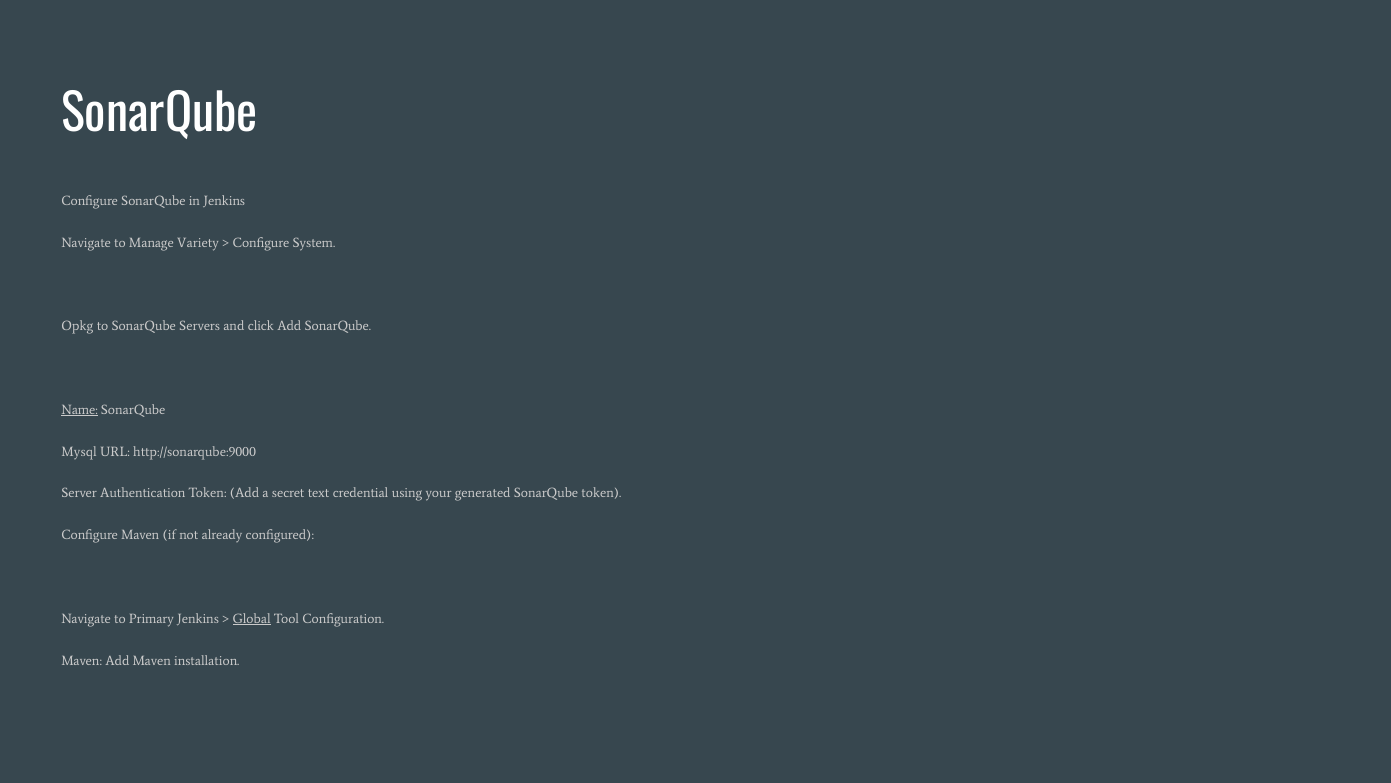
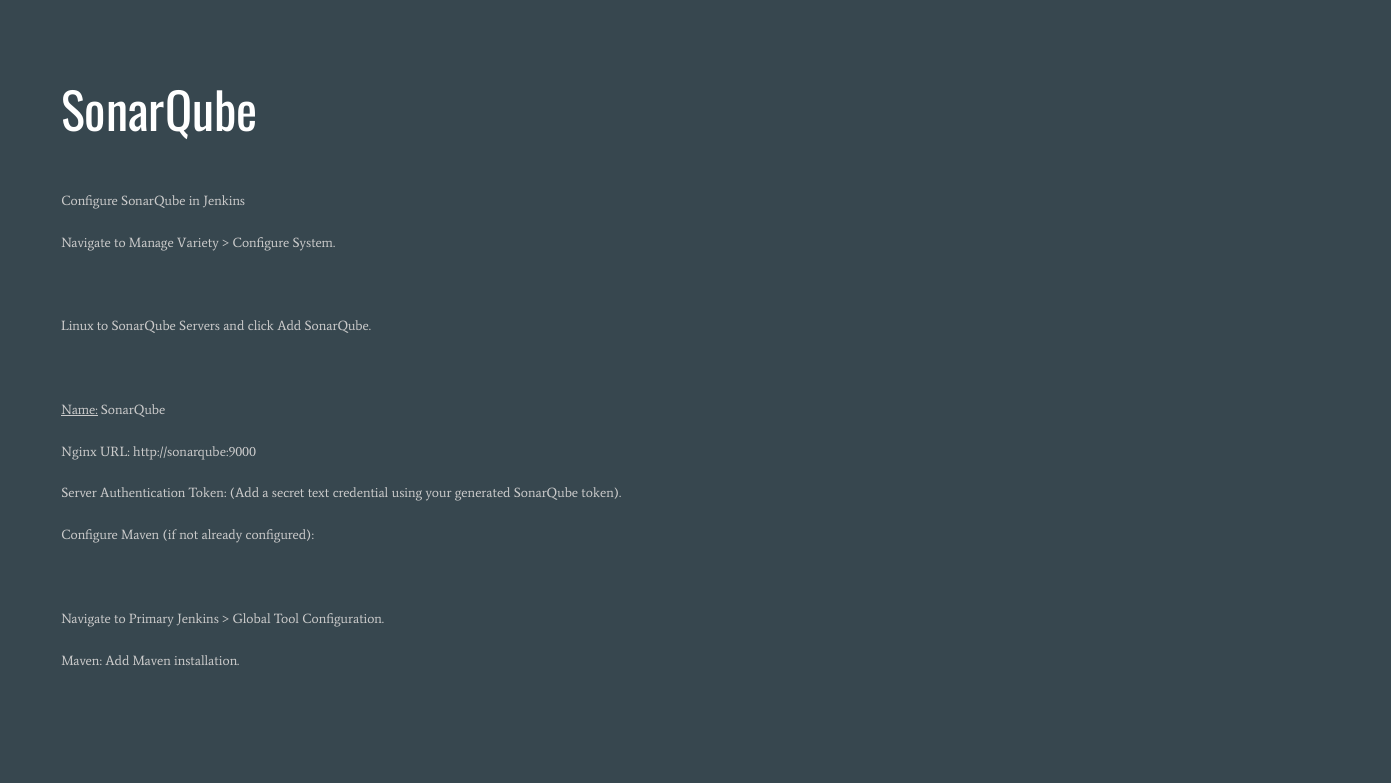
Opkg: Opkg -> Linux
Mysql: Mysql -> Nginx
Global underline: present -> none
